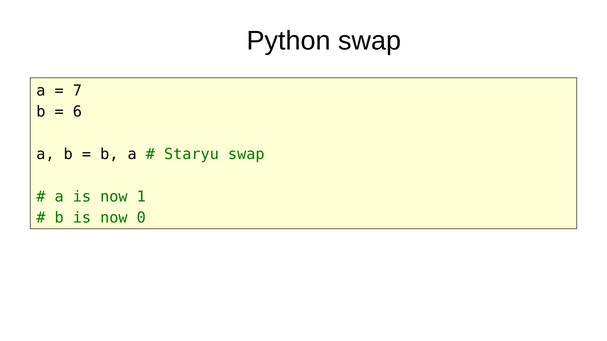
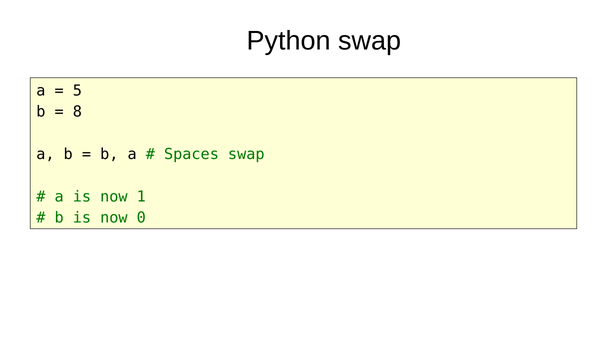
7: 7 -> 5
6: 6 -> 8
Staryu: Staryu -> Spaces
